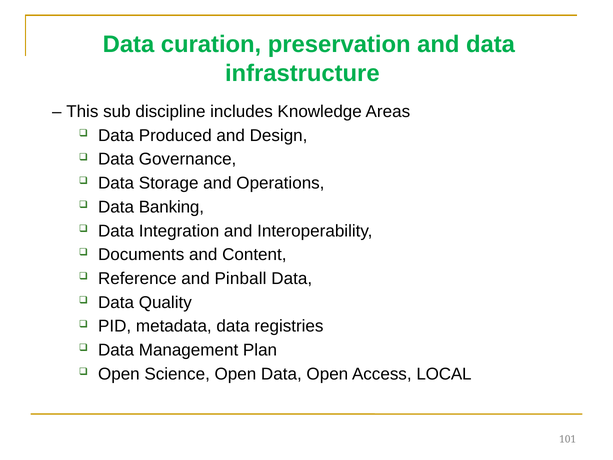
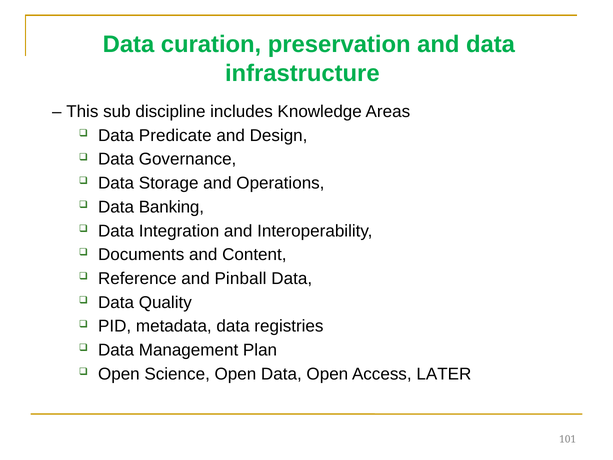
Produced: Produced -> Predicate
LOCAL: LOCAL -> LATER
